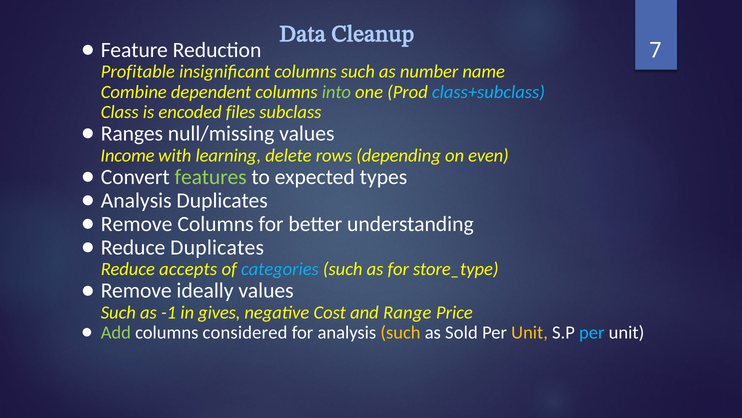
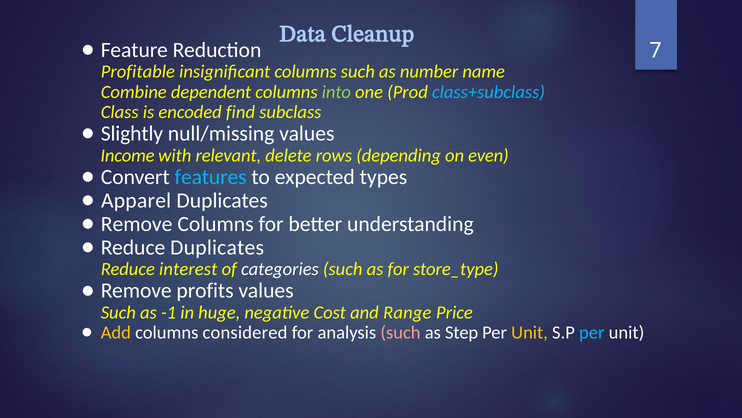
files: files -> find
Ranges: Ranges -> Slightly
learning: learning -> relevant
features colour: light green -> light blue
Analysis at (136, 200): Analysis -> Apparel
accepts: accepts -> interest
categories colour: light blue -> white
ideally: ideally -> profits
gives: gives -> huge
Add colour: light green -> yellow
such at (401, 332) colour: yellow -> pink
Sold: Sold -> Step
